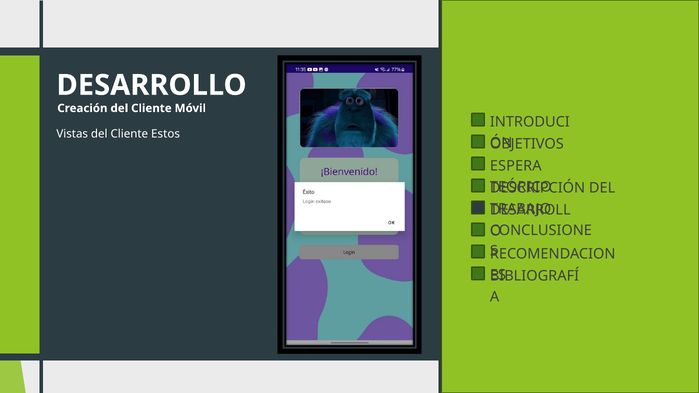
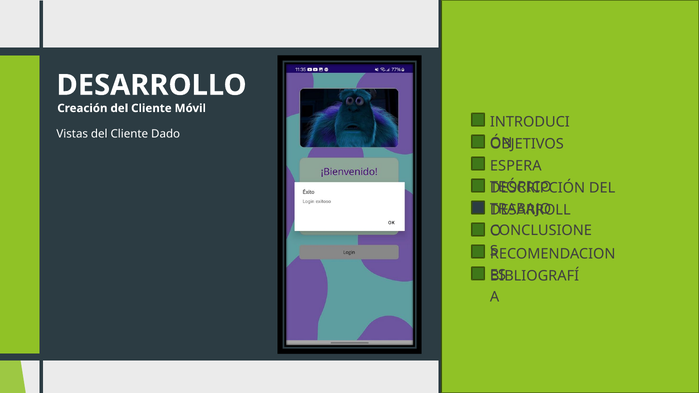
Estos: Estos -> Dado
